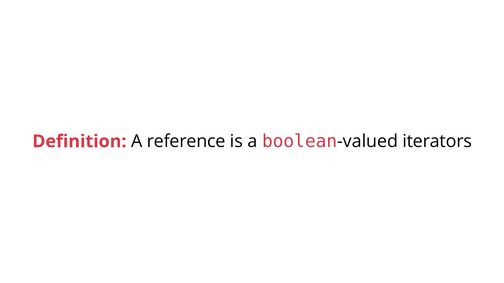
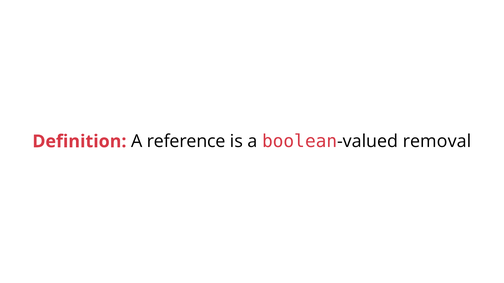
iterators: iterators -> removal
